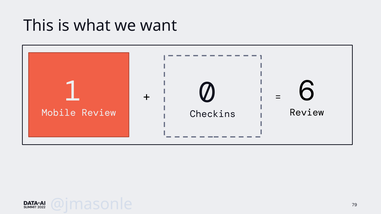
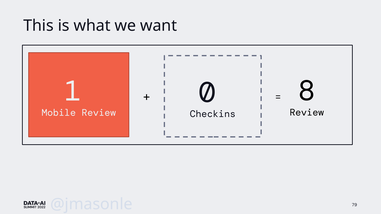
6: 6 -> 8
